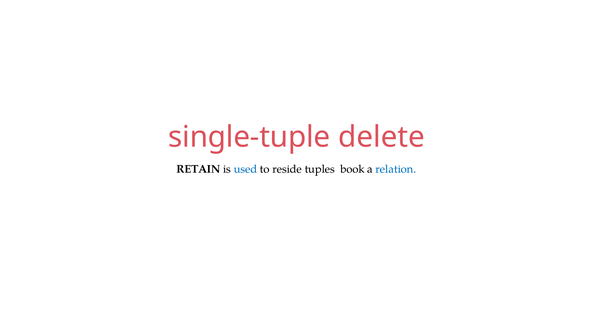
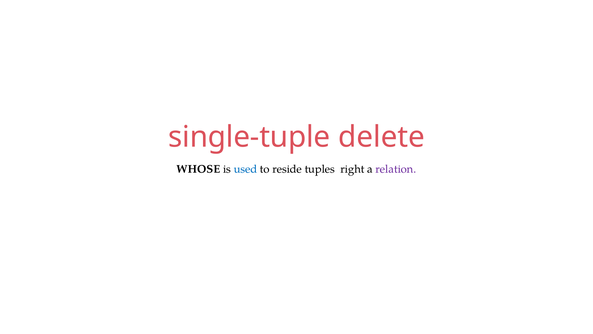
RETAIN: RETAIN -> WHOSE
book: book -> right
relation colour: blue -> purple
